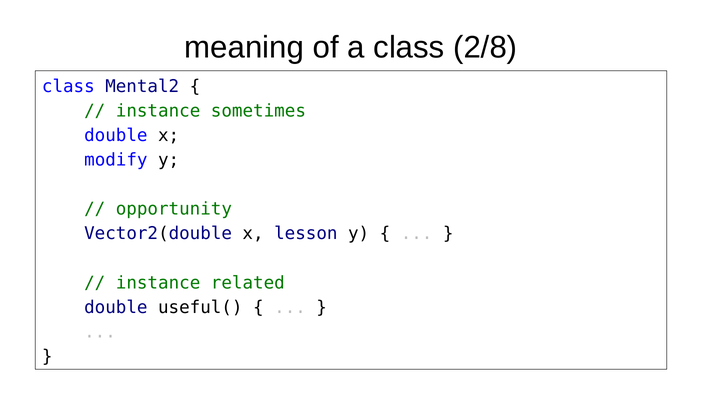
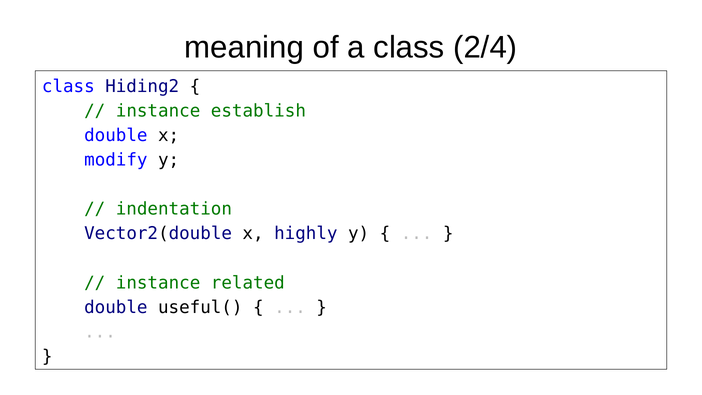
2/8: 2/8 -> 2/4
Mental2: Mental2 -> Hiding2
sometimes: sometimes -> establish
opportunity: opportunity -> indentation
lesson: lesson -> highly
